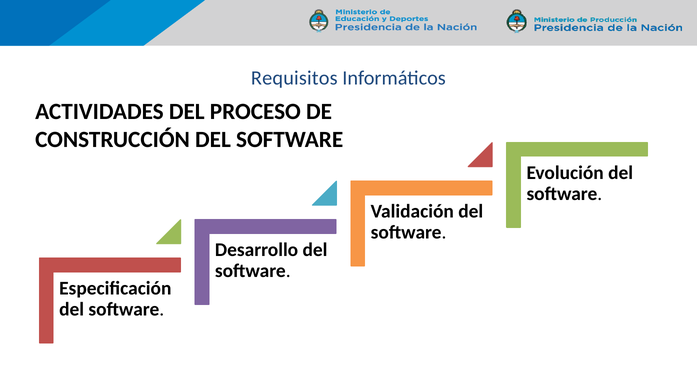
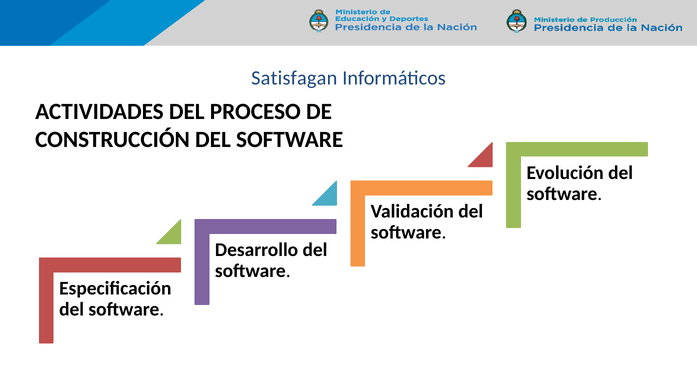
Requisitos: Requisitos -> Satisfagan
